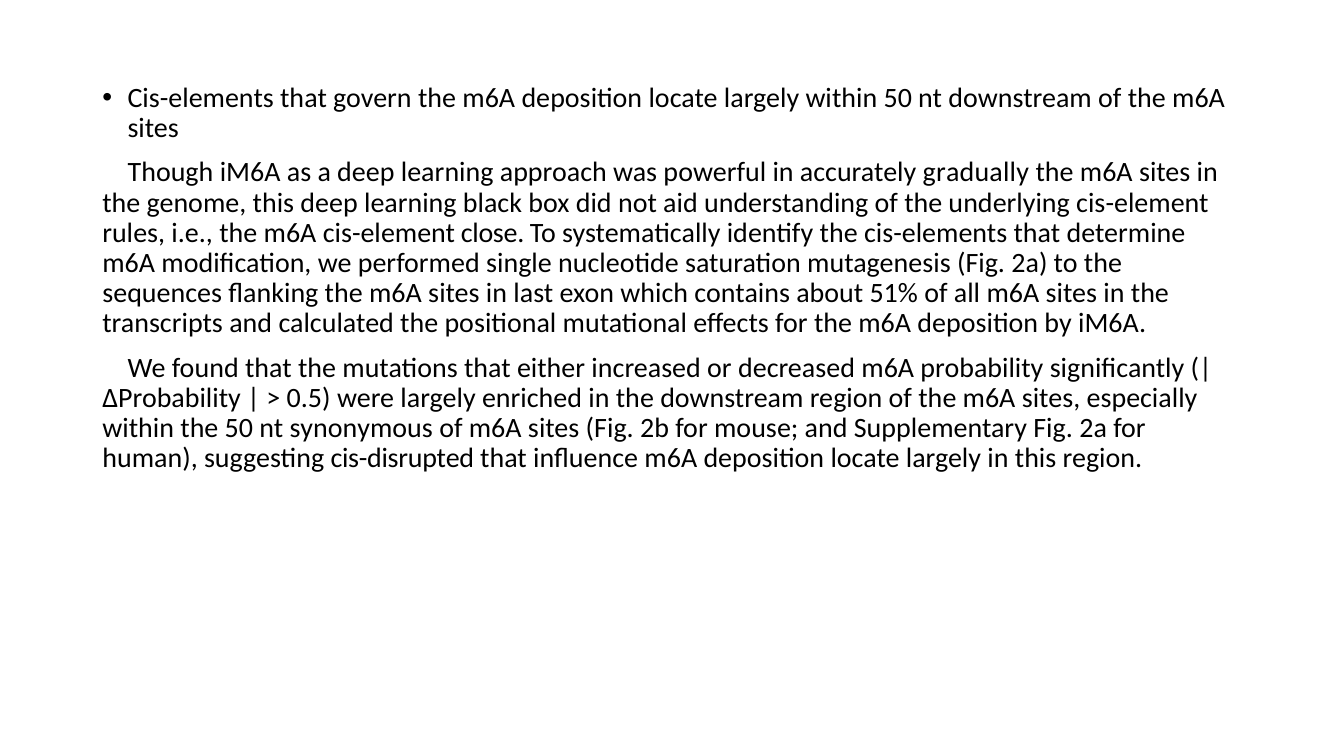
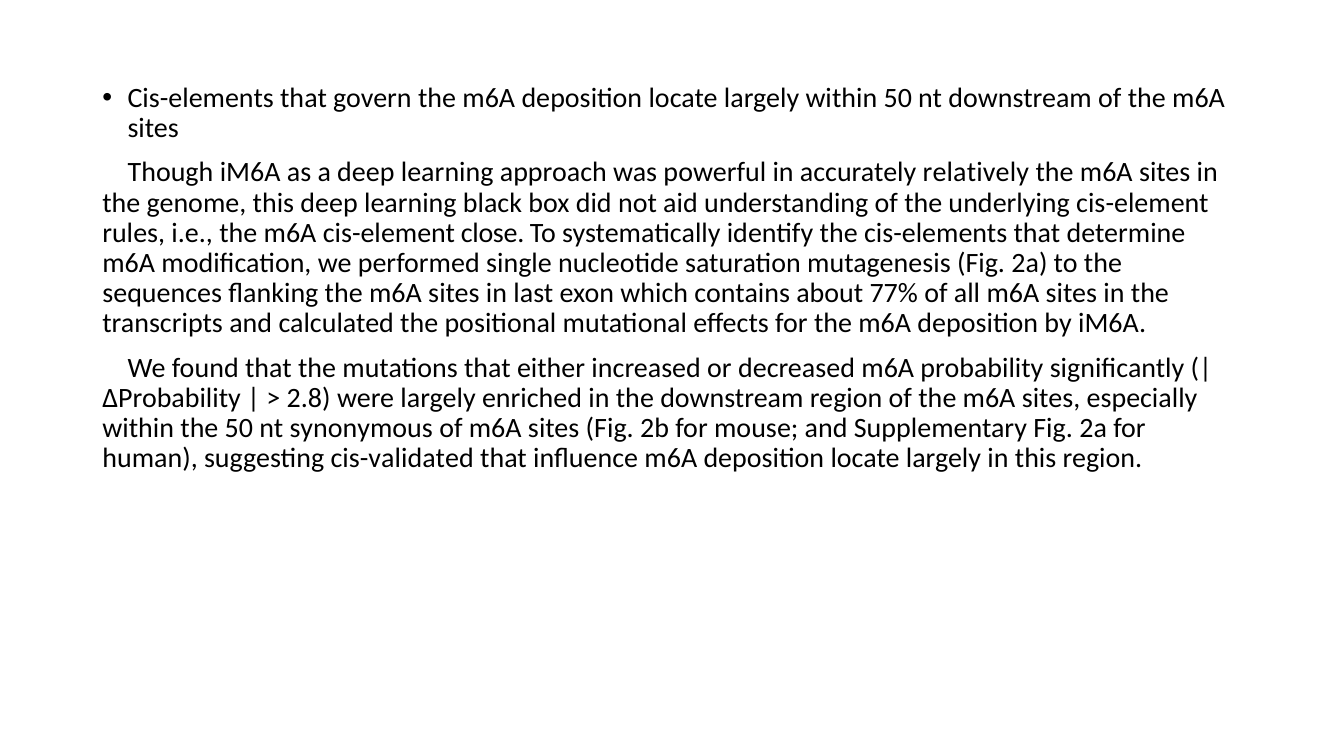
gradually: gradually -> relatively
51%: 51% -> 77%
0.5: 0.5 -> 2.8
cis-disrupted: cis-disrupted -> cis-validated
